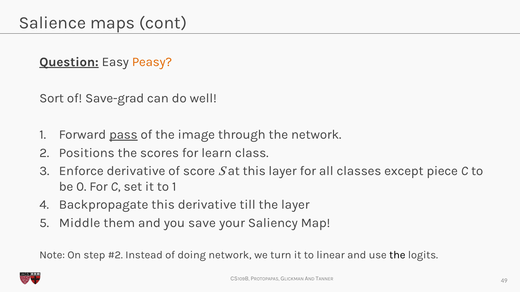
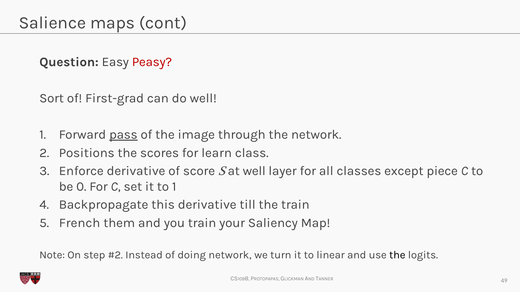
Question underline: present -> none
Peasy colour: orange -> red
Save-grad: Save-grad -> First-grad
at this: this -> well
the layer: layer -> train
Middle: Middle -> French
you save: save -> train
